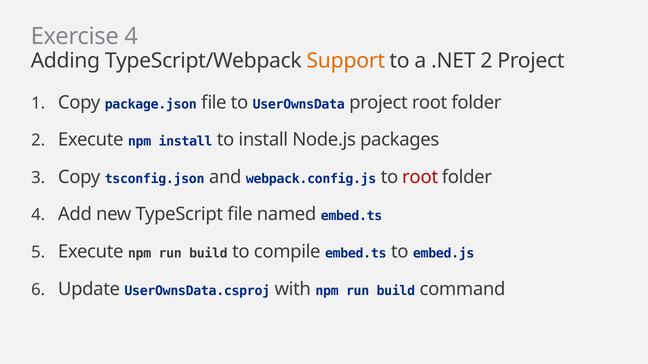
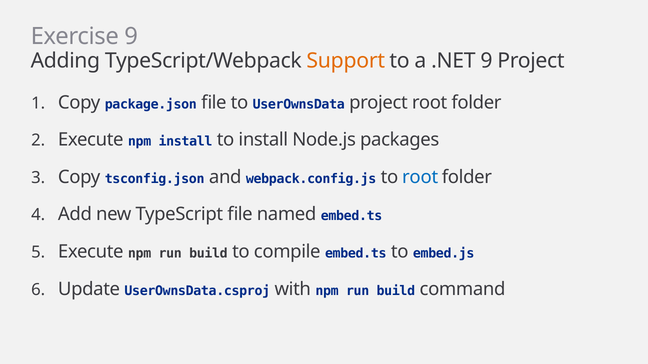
Exercise 4: 4 -> 9
.NET 2: 2 -> 9
root at (420, 177) colour: red -> blue
